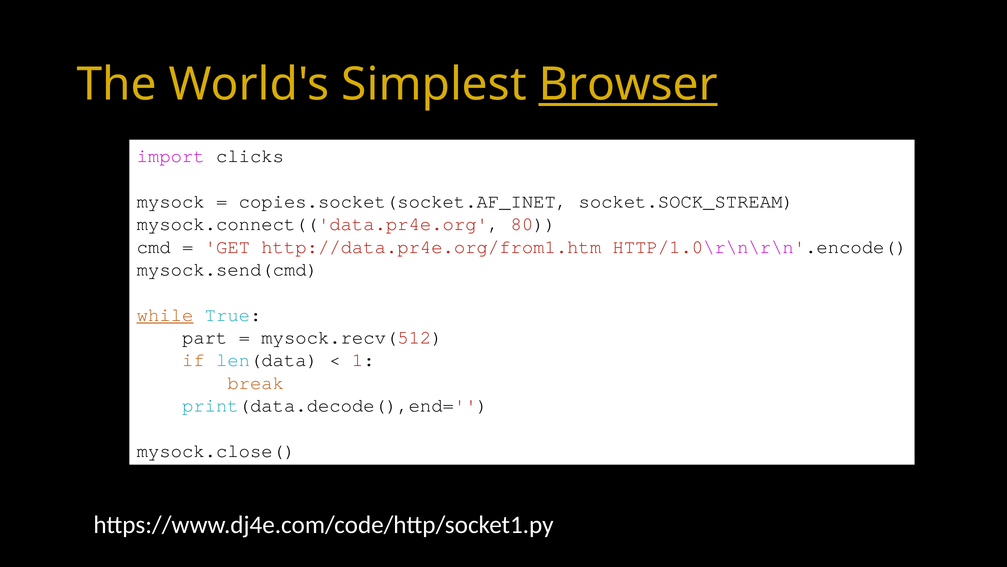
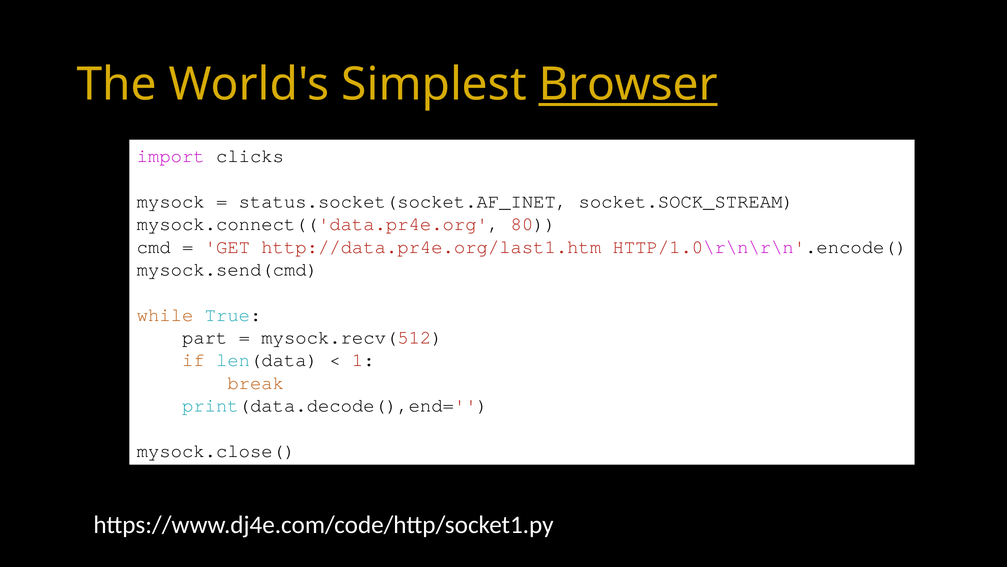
copies.socket(socket.AF_INET: copies.socket(socket.AF_INET -> status.socket(socket.AF_INET
http://data.pr4e.org/from1.htm: http://data.pr4e.org/from1.htm -> http://data.pr4e.org/last1.htm
while underline: present -> none
